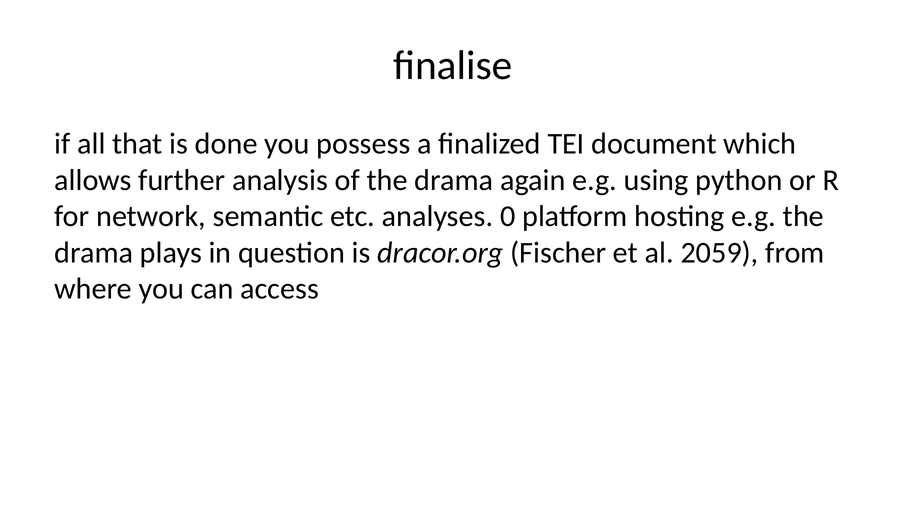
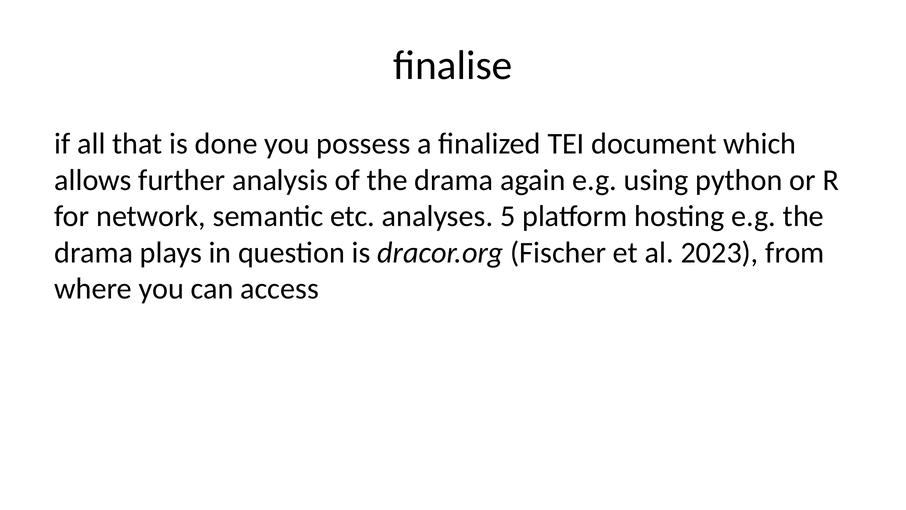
0: 0 -> 5
2059: 2059 -> 2023
